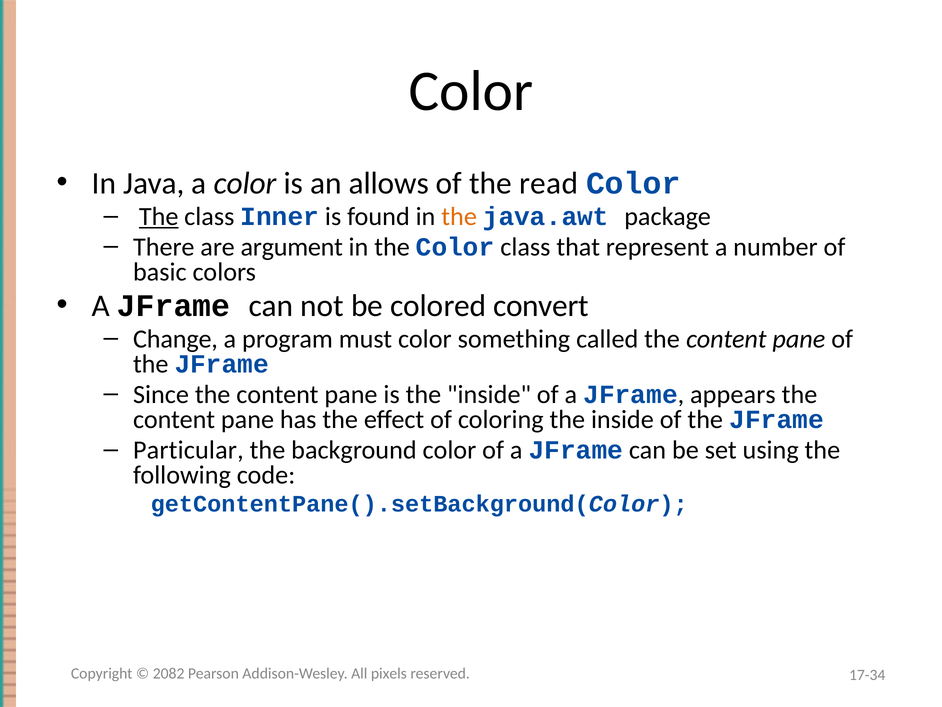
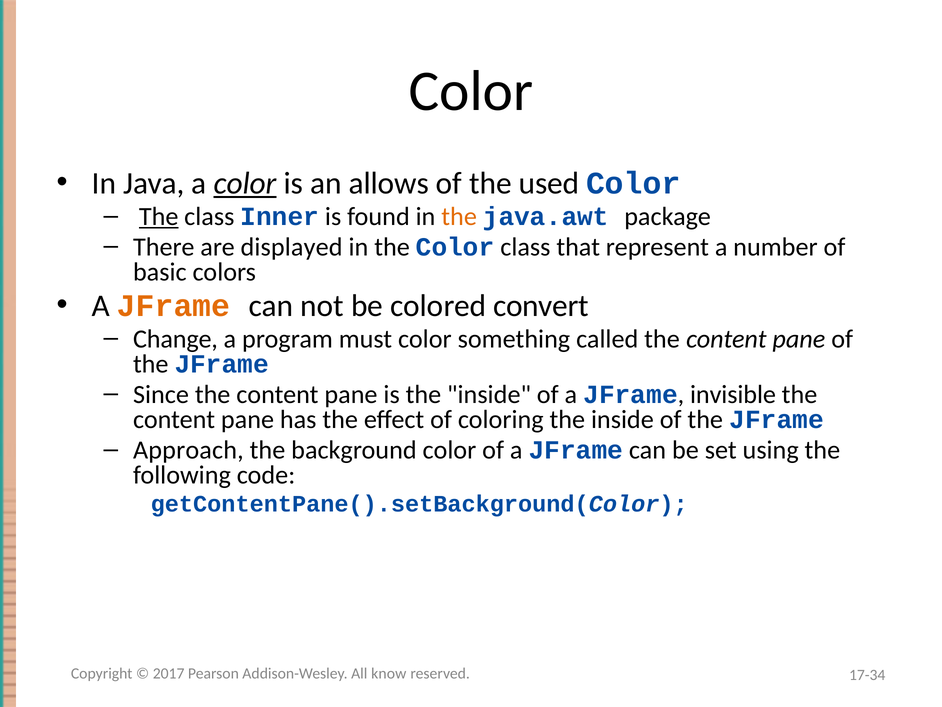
color at (245, 183) underline: none -> present
read: read -> used
argument: argument -> displayed
JFrame at (174, 306) colour: black -> orange
appears: appears -> invisible
Particular: Particular -> Approach
2082: 2082 -> 2017
pixels: pixels -> know
